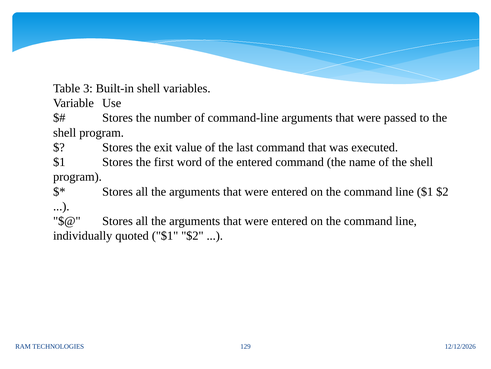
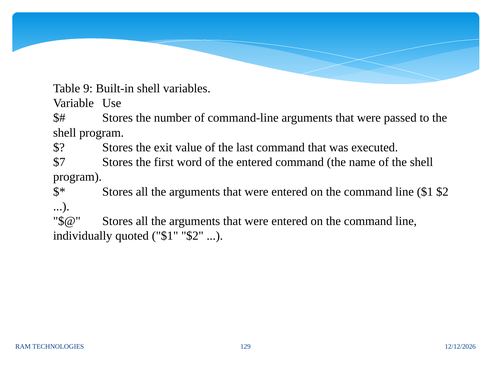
3: 3 -> 9
$1 at (59, 162): $1 -> $7
